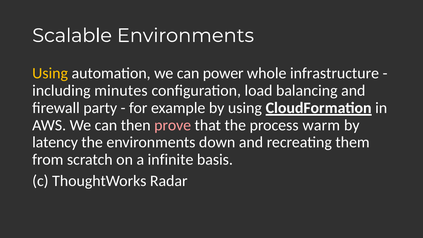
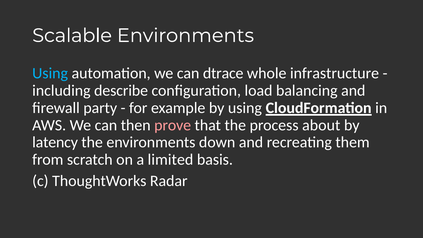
Using at (50, 73) colour: yellow -> light blue
power: power -> dtrace
minutes: minutes -> describe
warm: warm -> about
infinite: infinite -> limited
